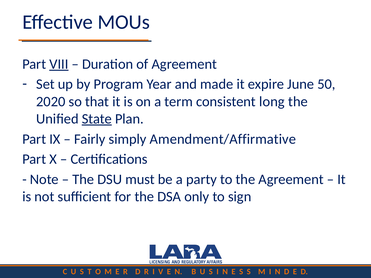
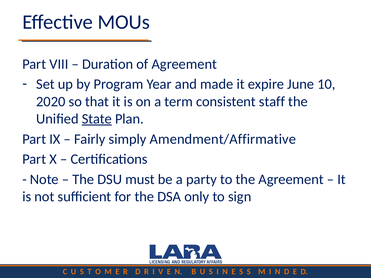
VIII underline: present -> none
50: 50 -> 10
long: long -> staff
